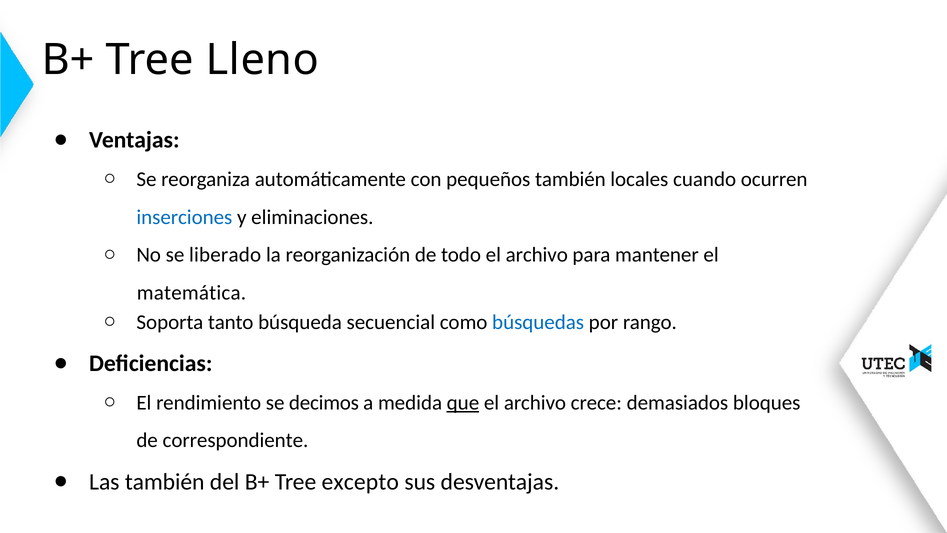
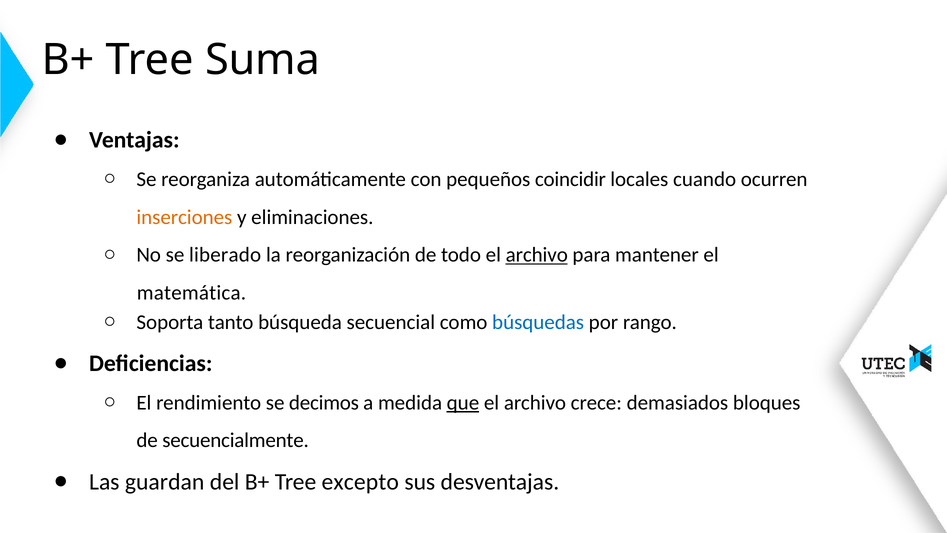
Lleno: Lleno -> Suma
pequeños también: también -> coincidir
inserciones colour: blue -> orange
archivo at (537, 255) underline: none -> present
correspondiente: correspondiente -> secuencialmente
Las también: también -> guardan
